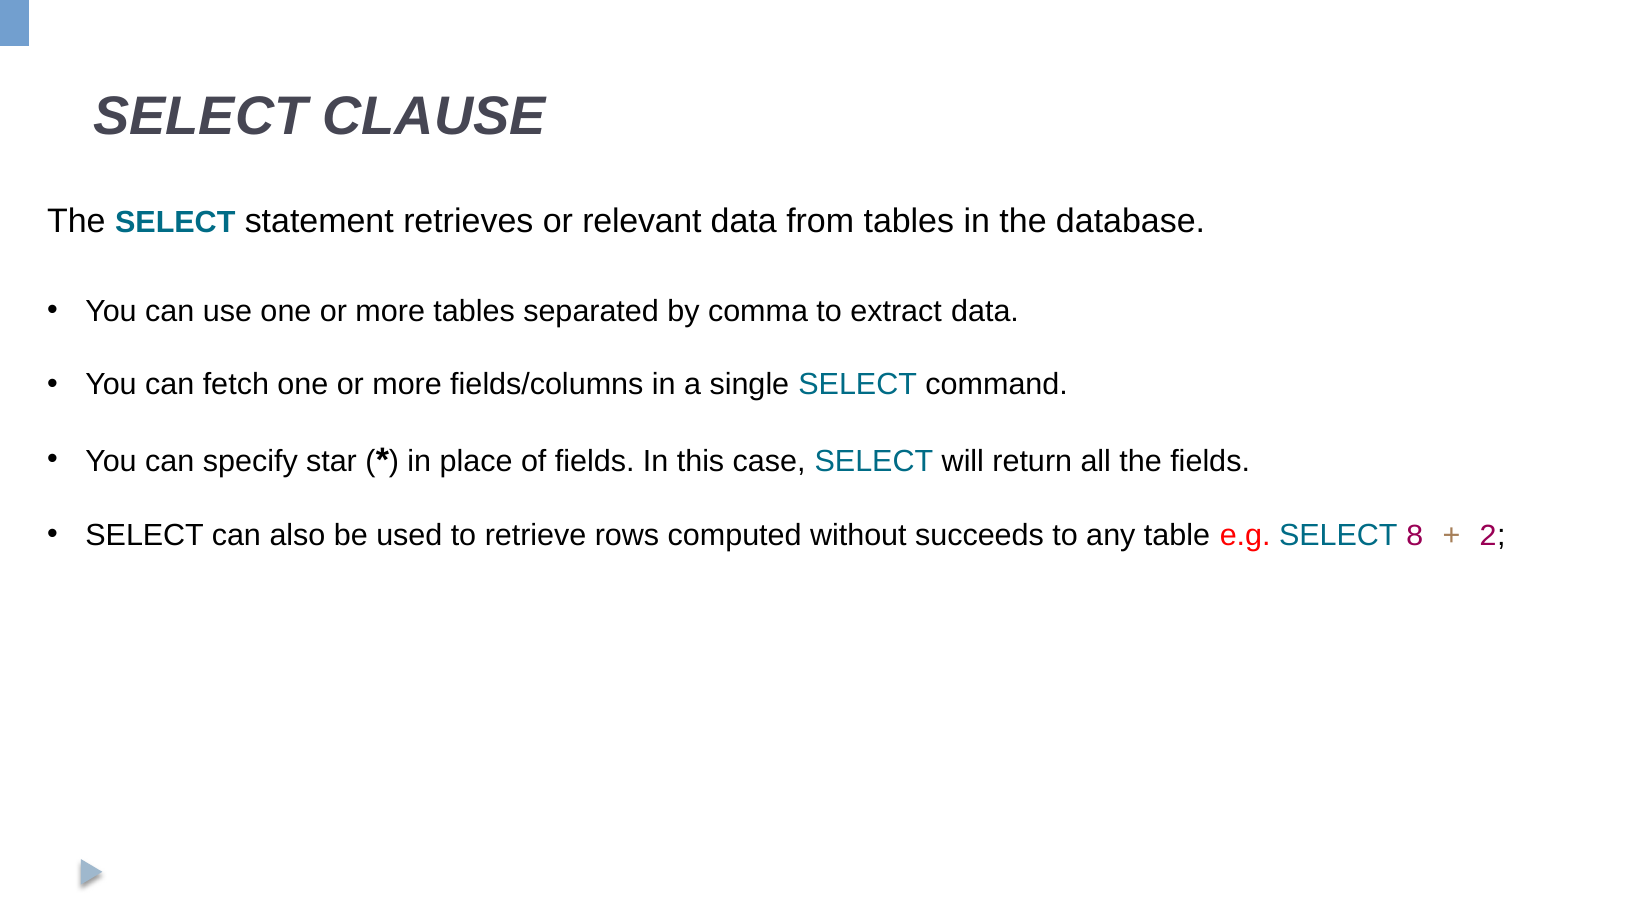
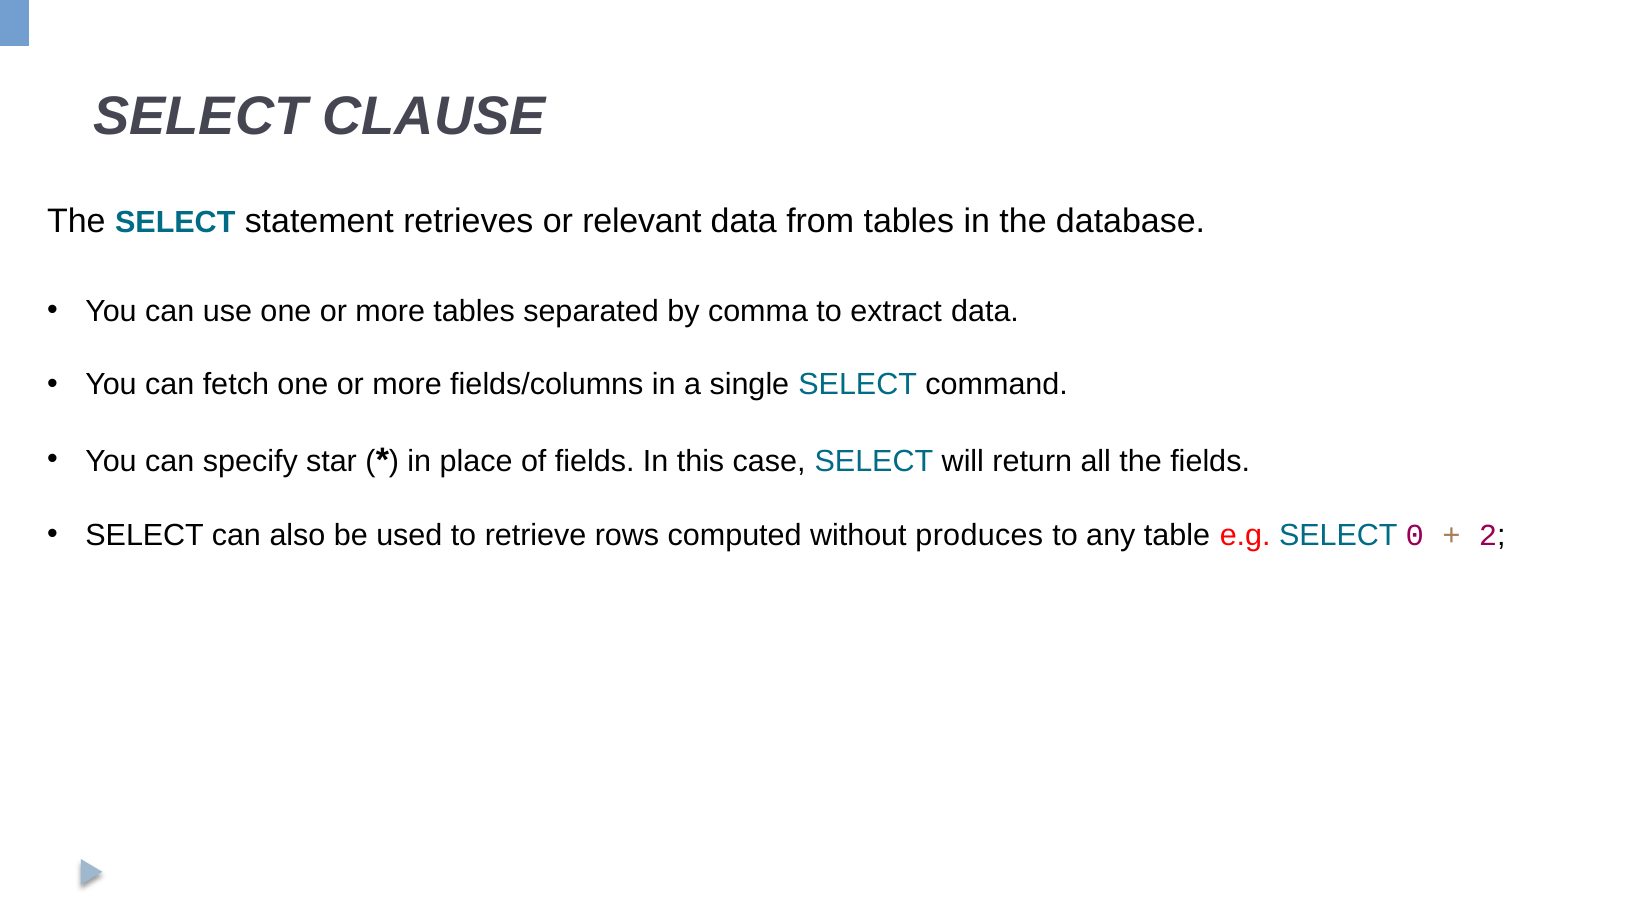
succeeds: succeeds -> produces
8: 8 -> 0
